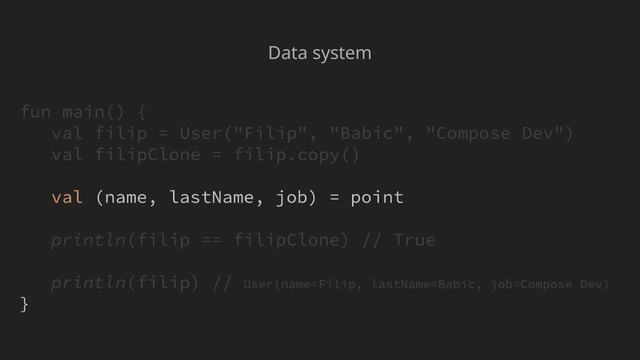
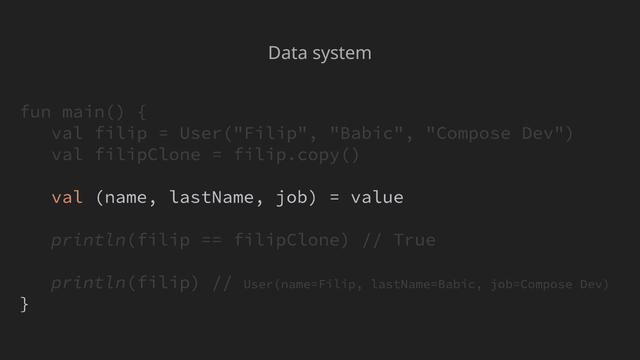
point: point -> value
